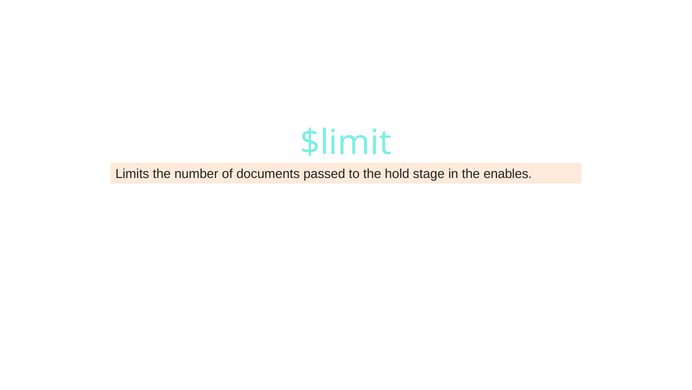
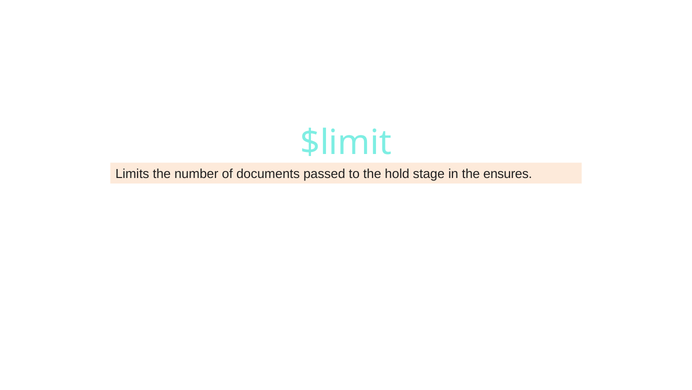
enables: enables -> ensures
